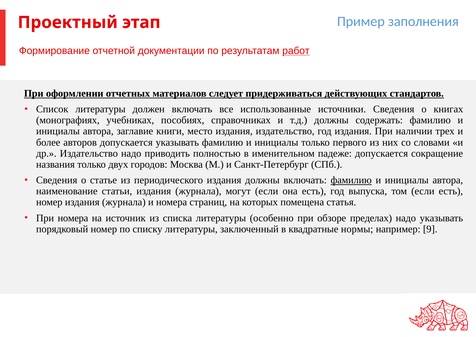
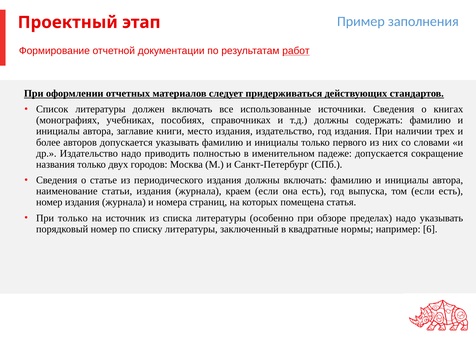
фамилию at (351, 180) underline: present -> none
могут: могут -> краем
При номера: номера -> только
9: 9 -> 6
